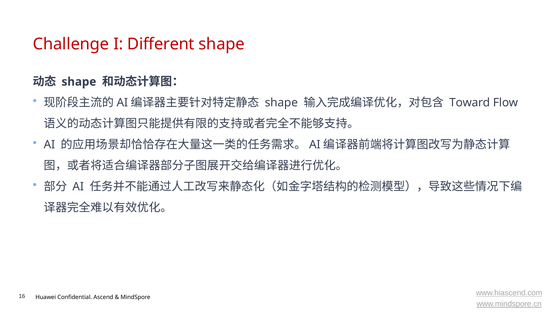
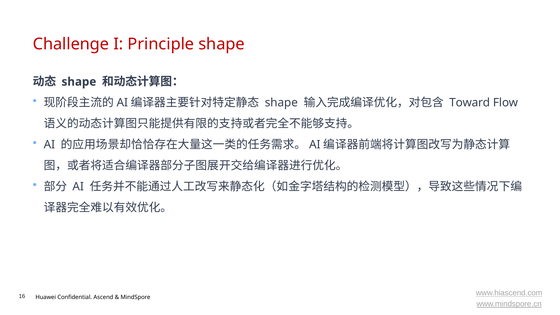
Different: Different -> Principle
